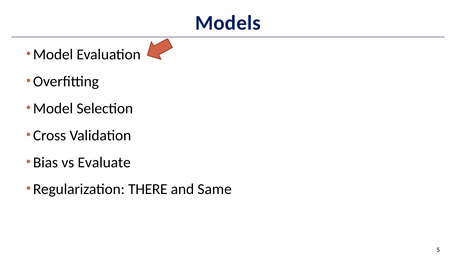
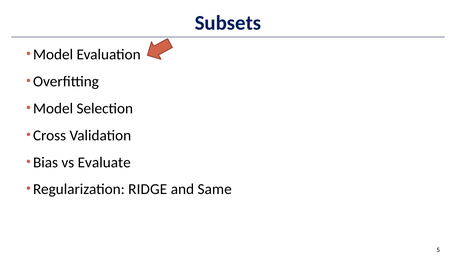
Models: Models -> Subsets
THERE: THERE -> RIDGE
